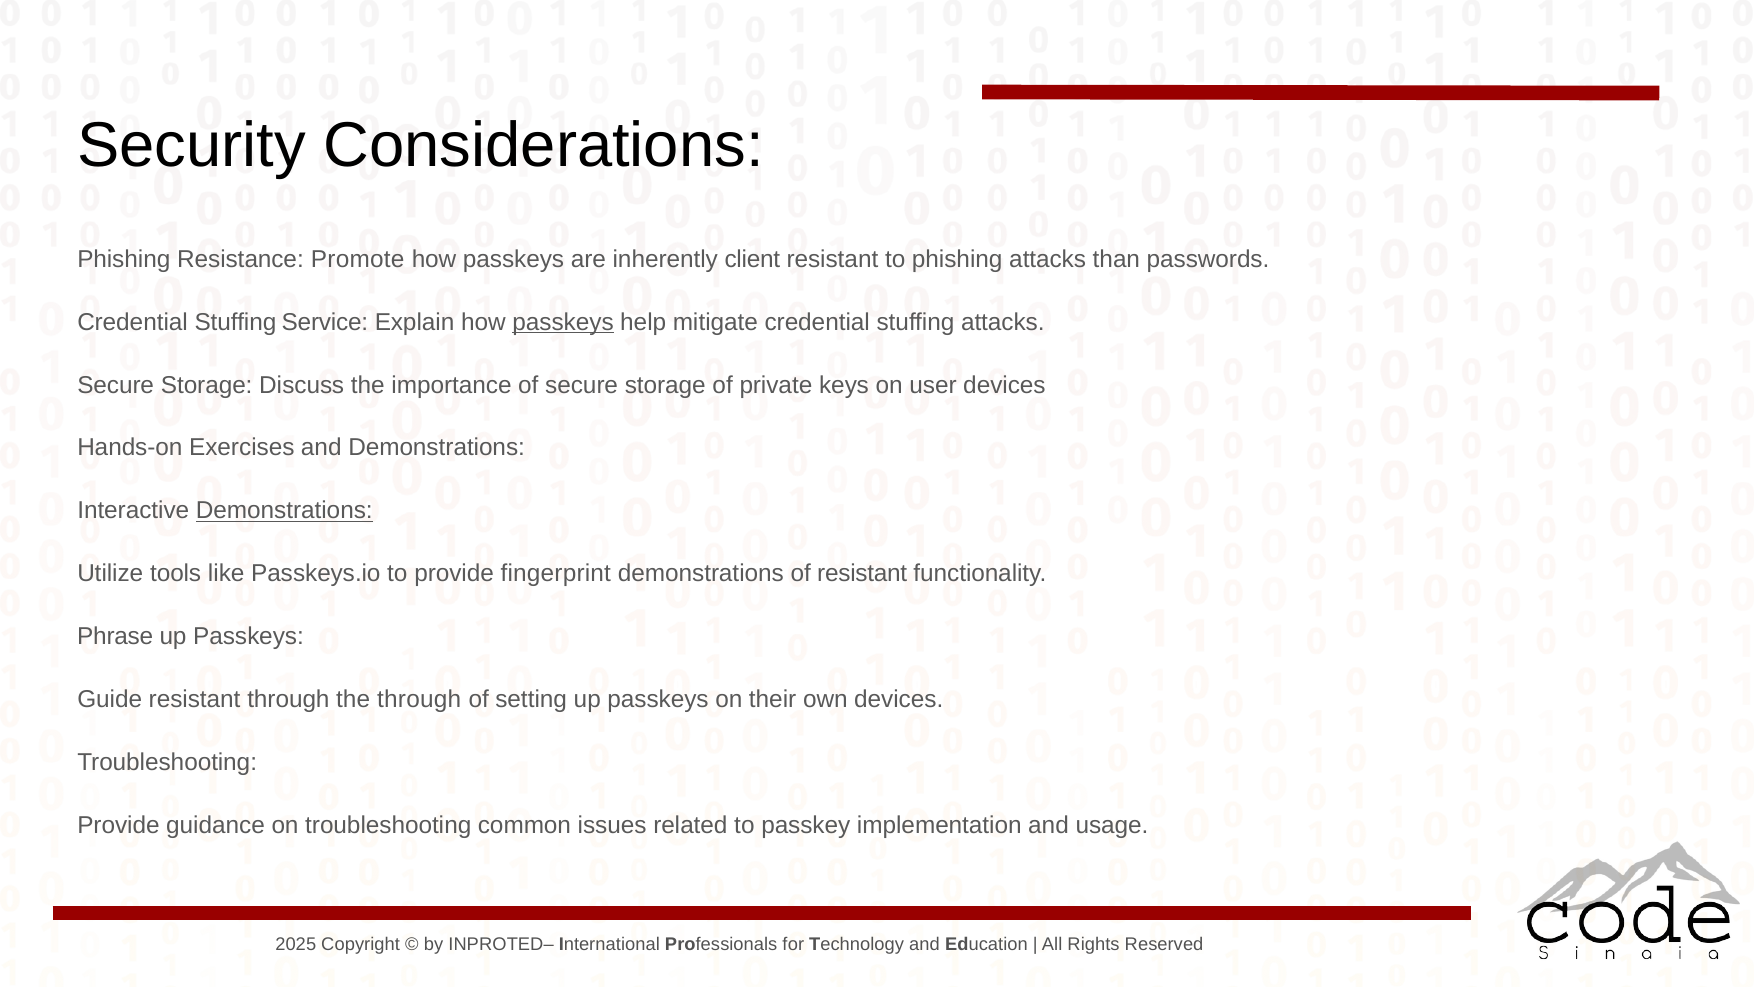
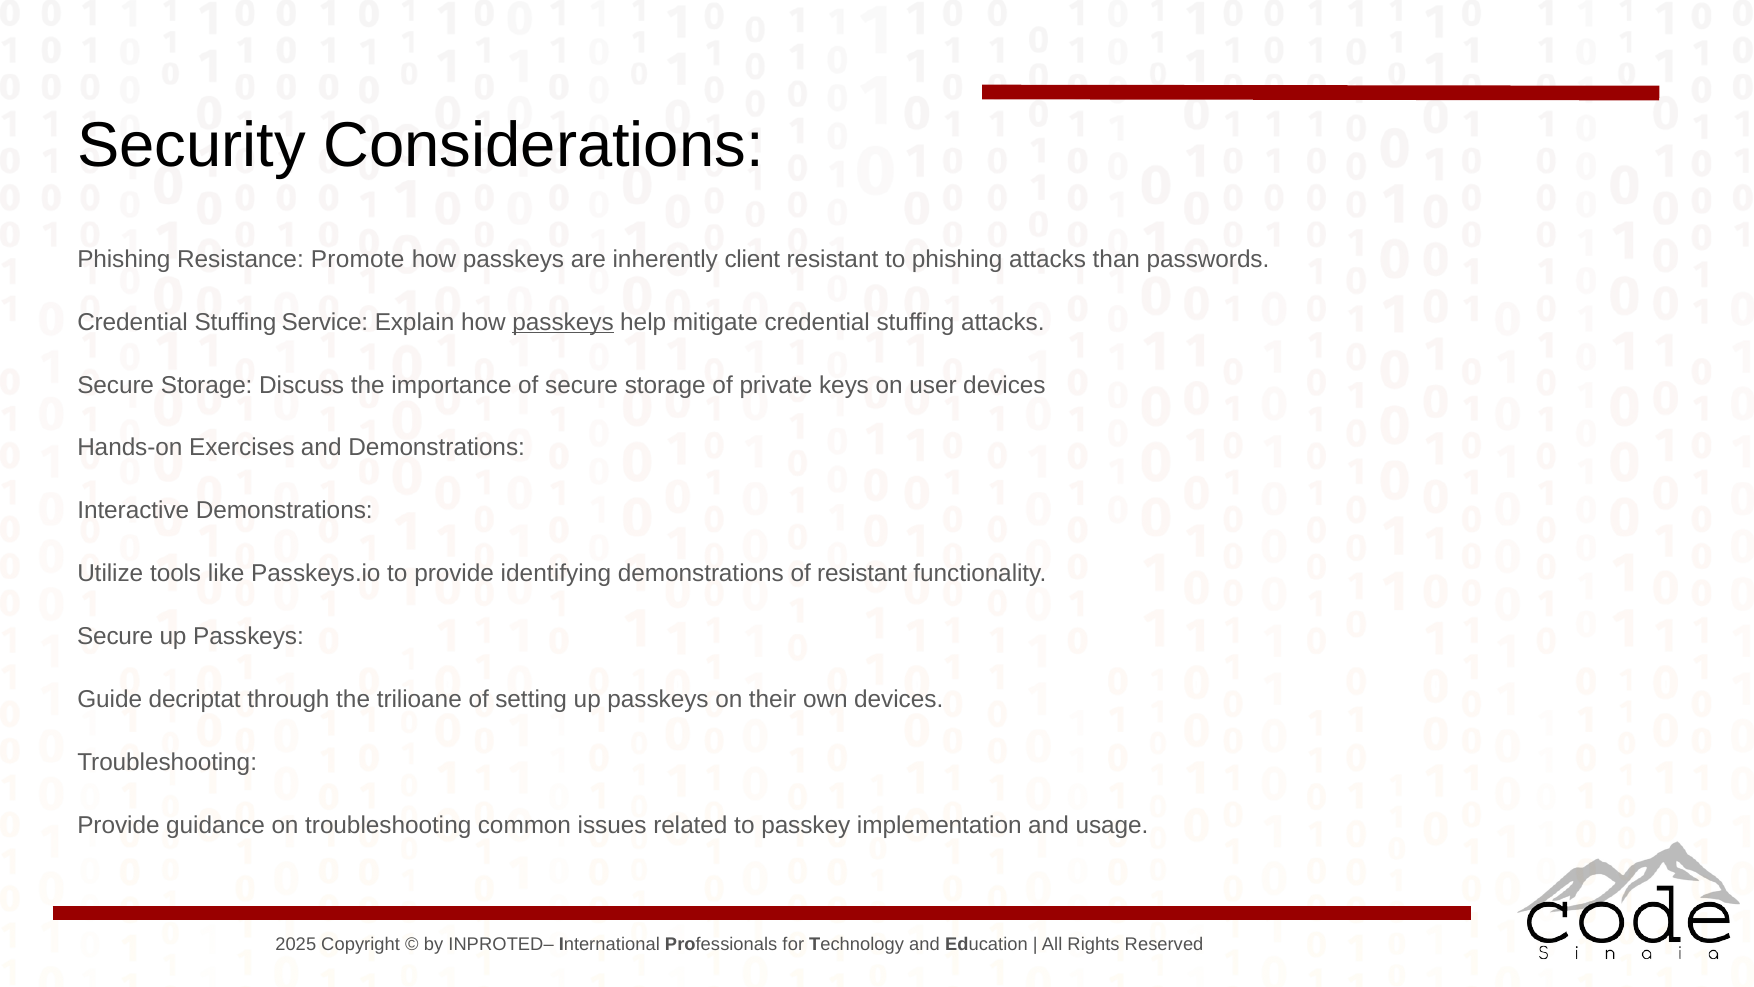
Demonstrations at (284, 511) underline: present -> none
fingerprint: fingerprint -> identifying
Phrase at (115, 636): Phrase -> Secure
Guide resistant: resistant -> decriptat
the through: through -> trilioane
